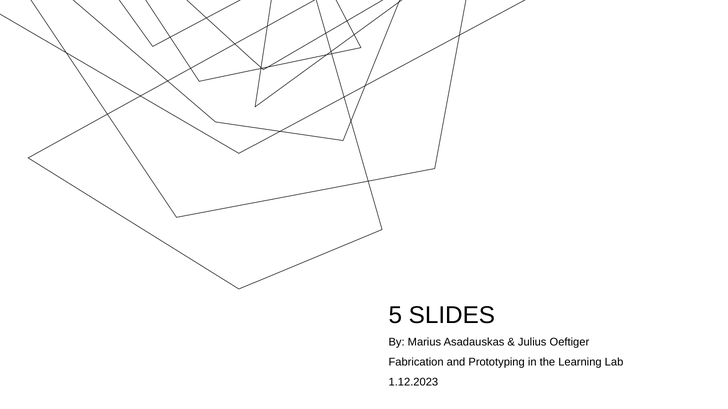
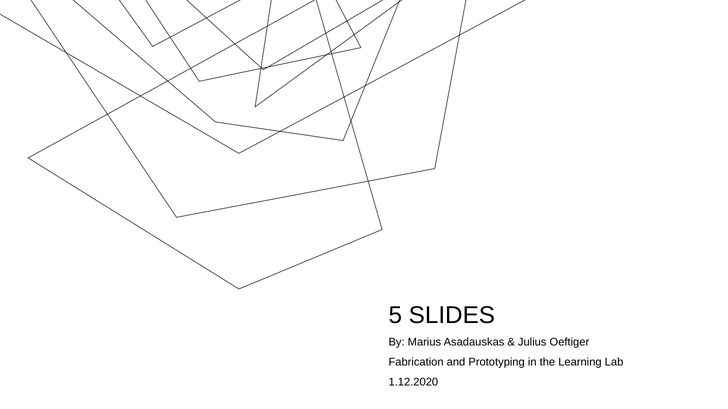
1.12.2023: 1.12.2023 -> 1.12.2020
